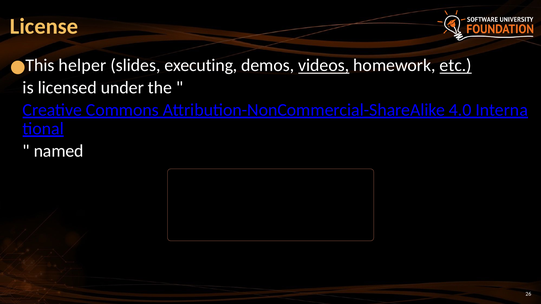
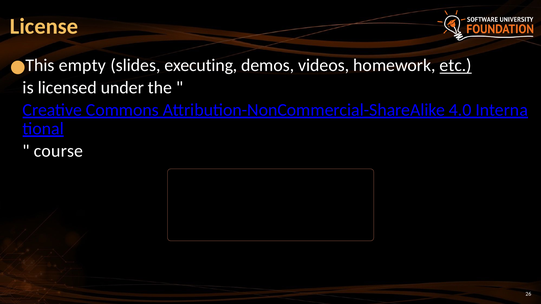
helper: helper -> empty
videos underline: present -> none
named: named -> course
